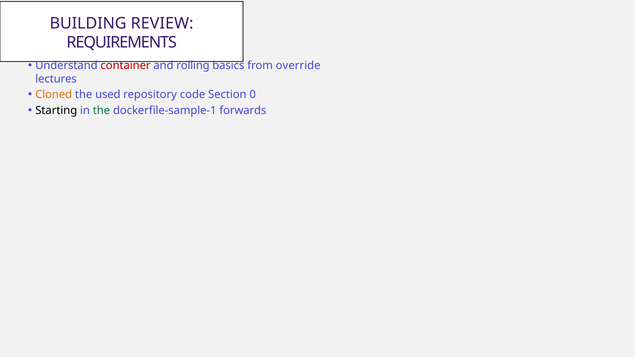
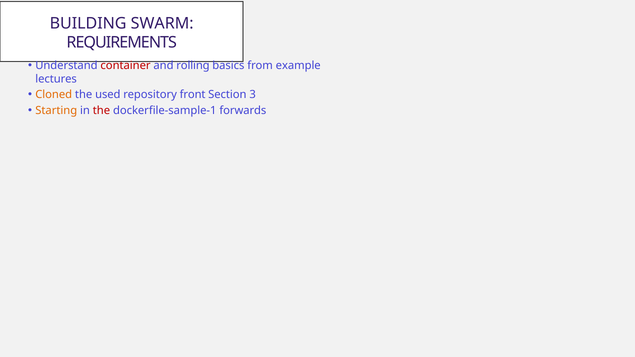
REVIEW: REVIEW -> SWARM
override: override -> example
code: code -> front
0: 0 -> 3
Starting colour: black -> orange
the at (101, 110) colour: green -> red
